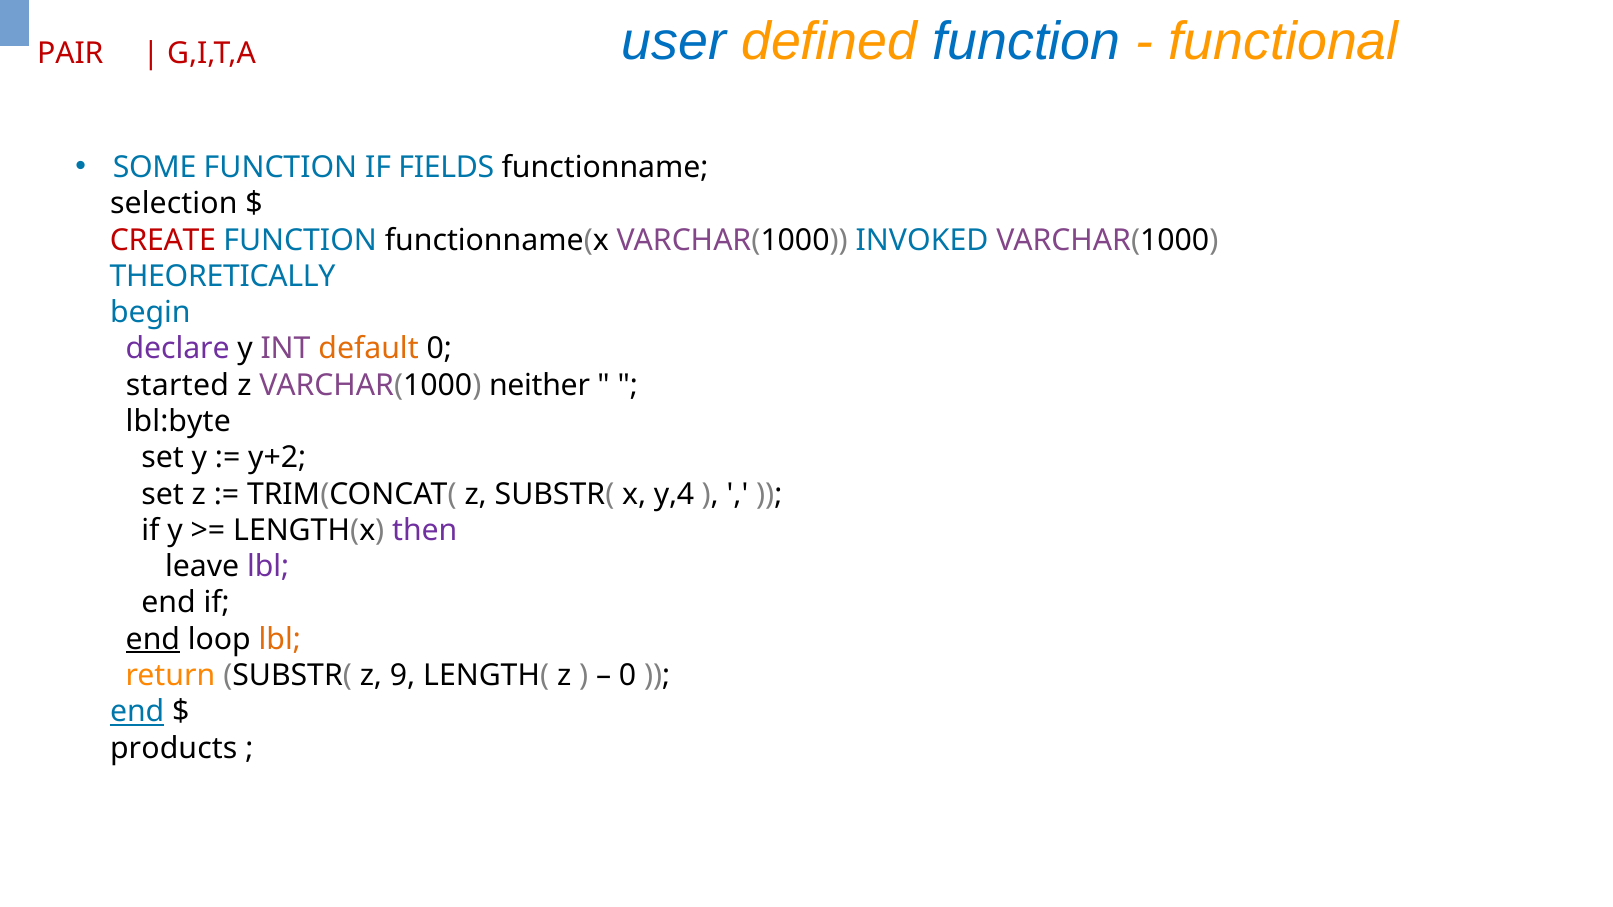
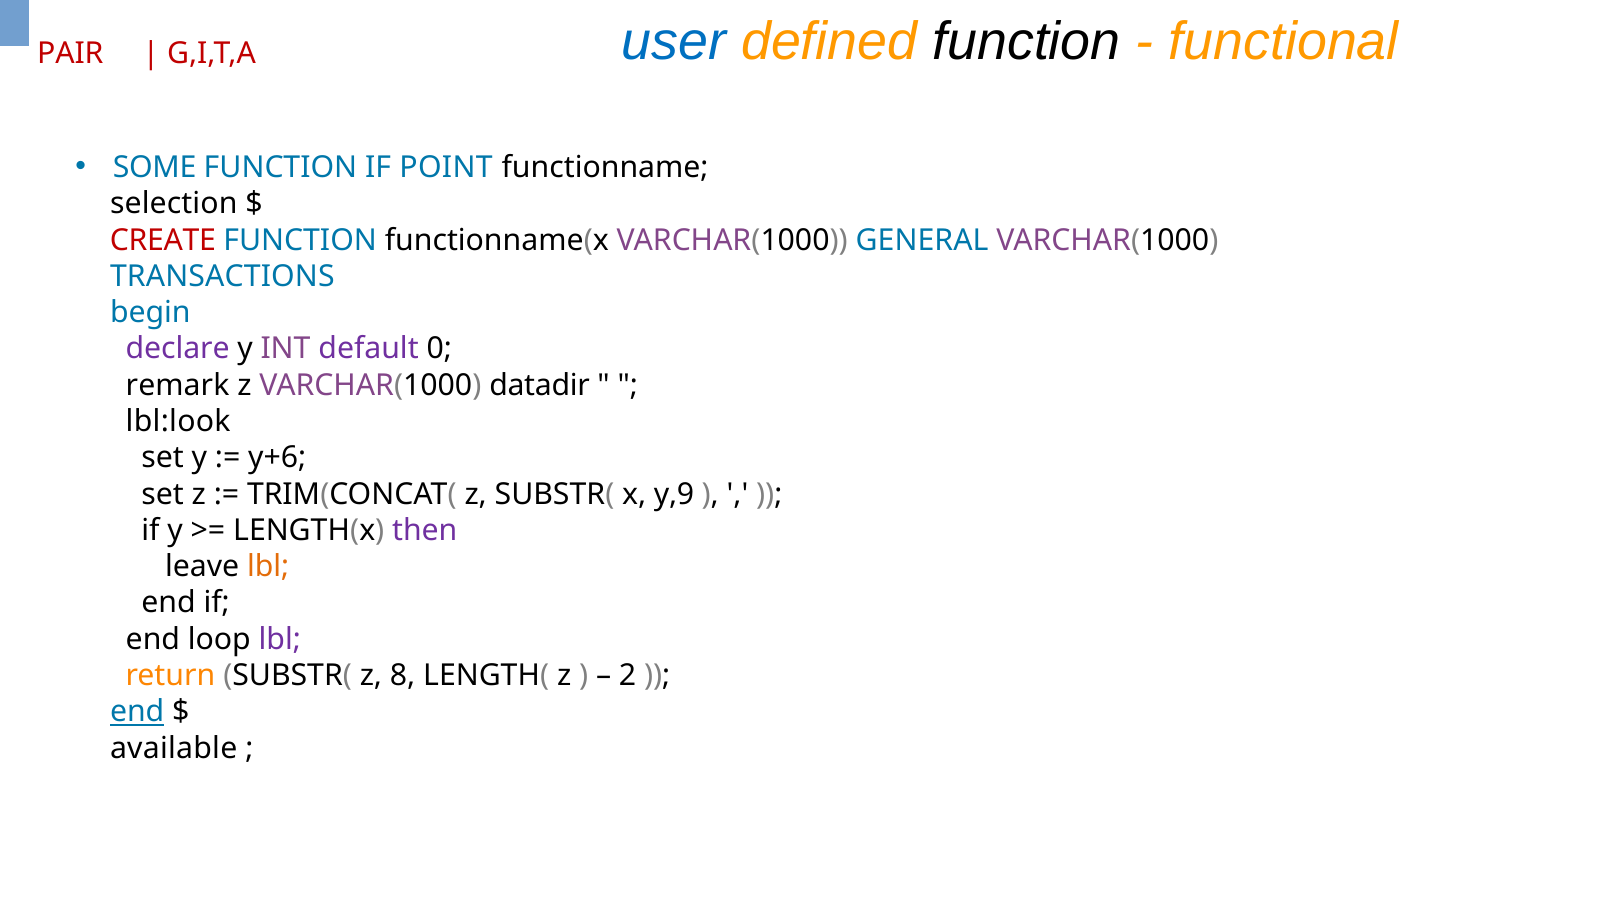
function at (1027, 42) colour: blue -> black
FIELDS: FIELDS -> POINT
INVOKED: INVOKED -> GENERAL
THEORETICALLY: THEORETICALLY -> TRANSACTIONS
default colour: orange -> purple
started: started -> remark
neither: neither -> datadir
lbl:byte: lbl:byte -> lbl:look
y+2: y+2 -> y+6
y,4: y,4 -> y,9
lbl at (268, 567) colour: purple -> orange
end at (153, 639) underline: present -> none
lbl at (280, 639) colour: orange -> purple
9: 9 -> 8
0 at (628, 676): 0 -> 2
products: products -> available
